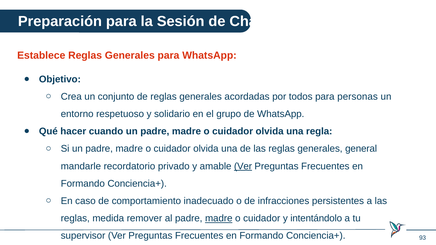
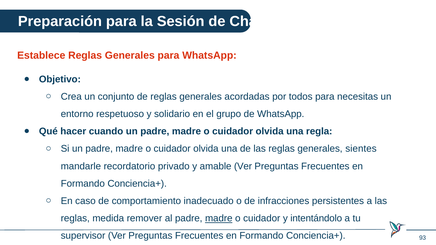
personas: personas -> necesitas
general: general -> sientes
Ver at (243, 166) underline: present -> none
